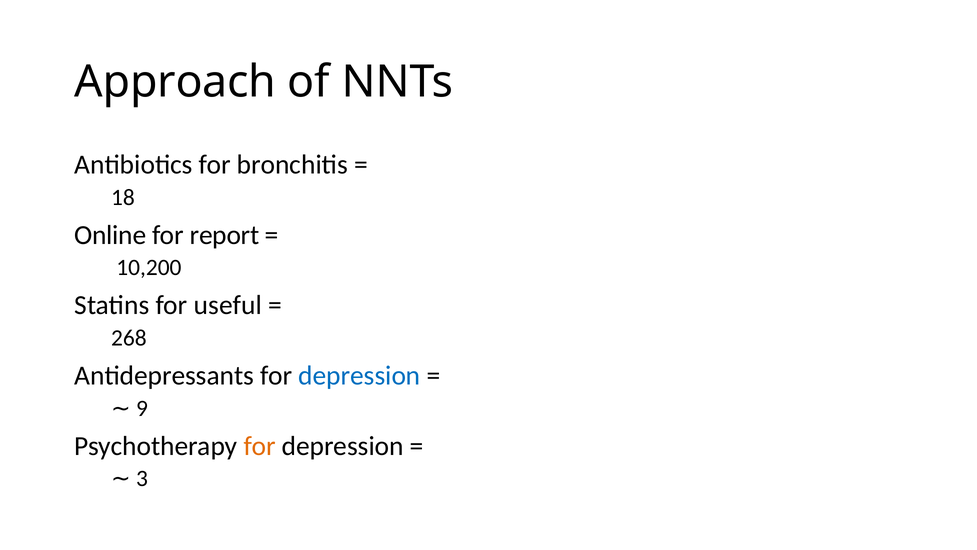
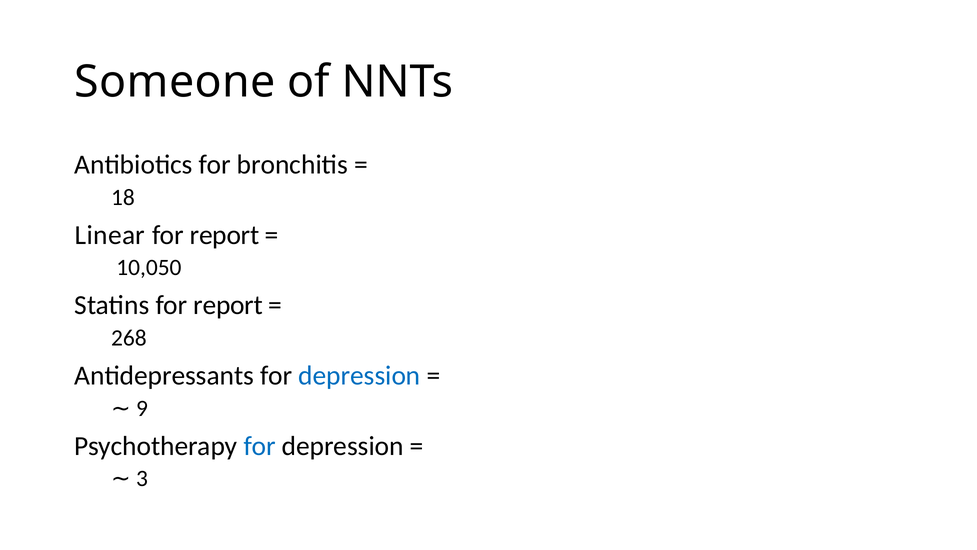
Approach: Approach -> Someone
Online: Online -> Linear
10,200: 10,200 -> 10,050
Statins for useful: useful -> report
for at (260, 446) colour: orange -> blue
